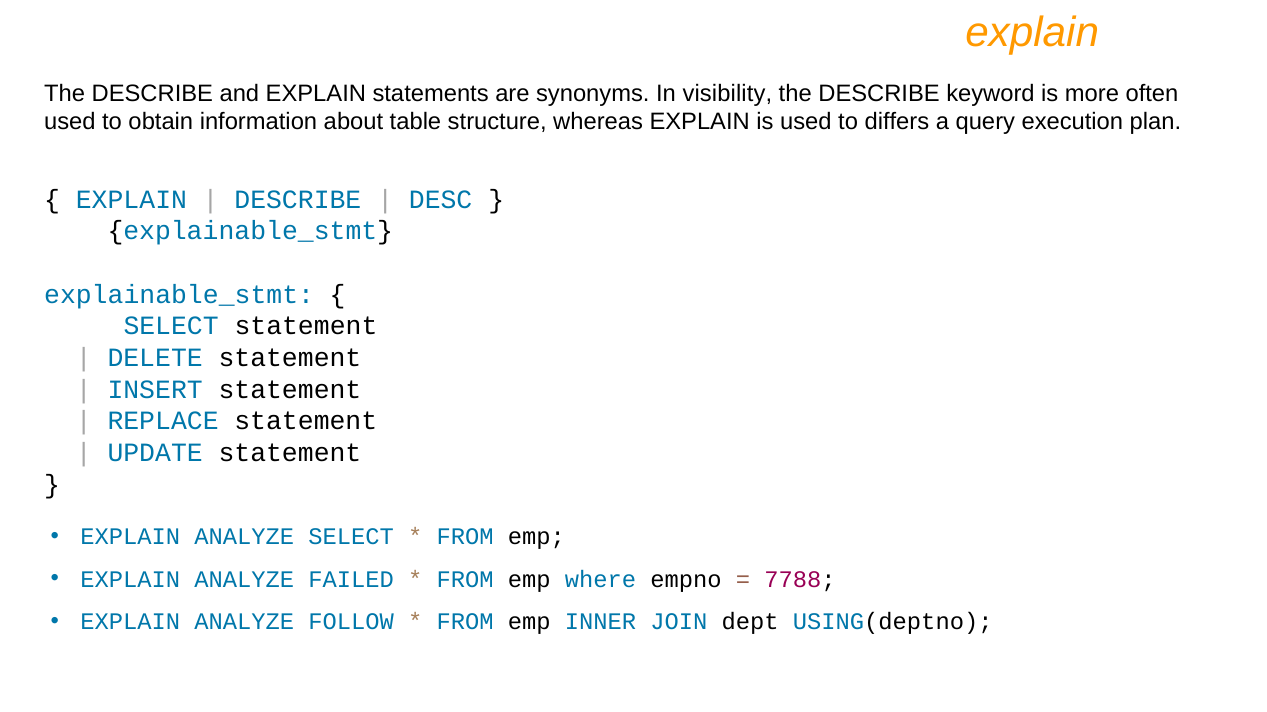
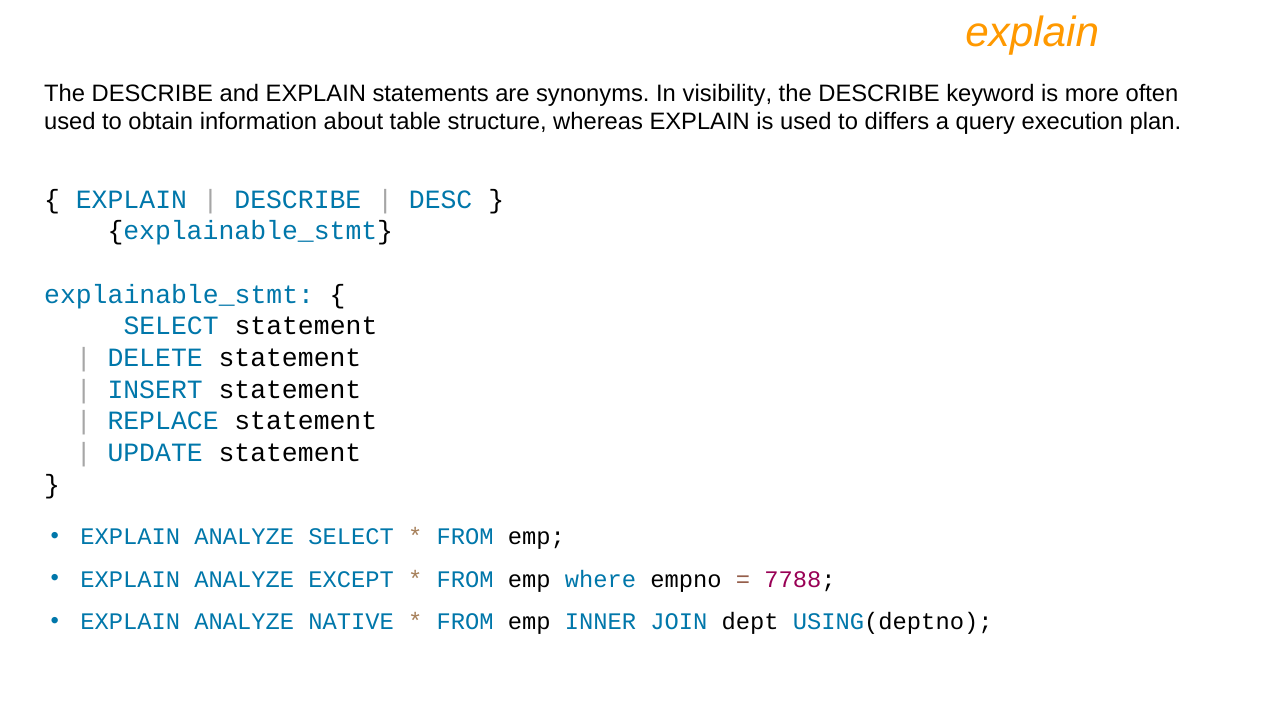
FAILED: FAILED -> EXCEPT
FOLLOW: FOLLOW -> NATIVE
